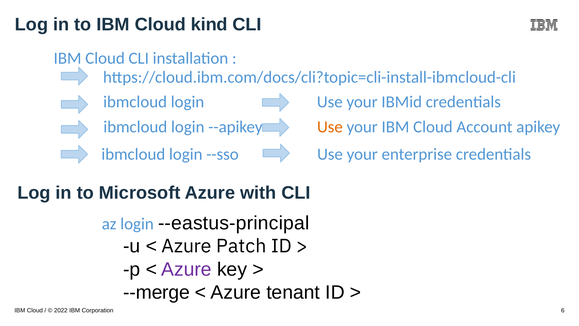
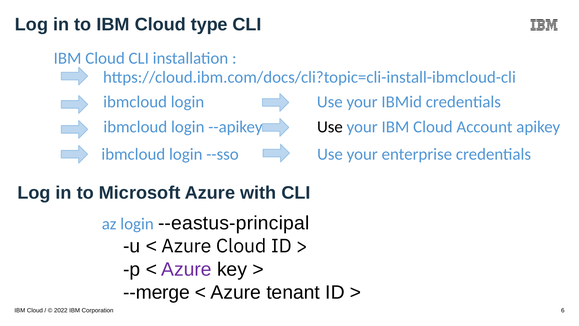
kind: kind -> type
Use at (330, 127) colour: orange -> black
Azure Patch: Patch -> Cloud
